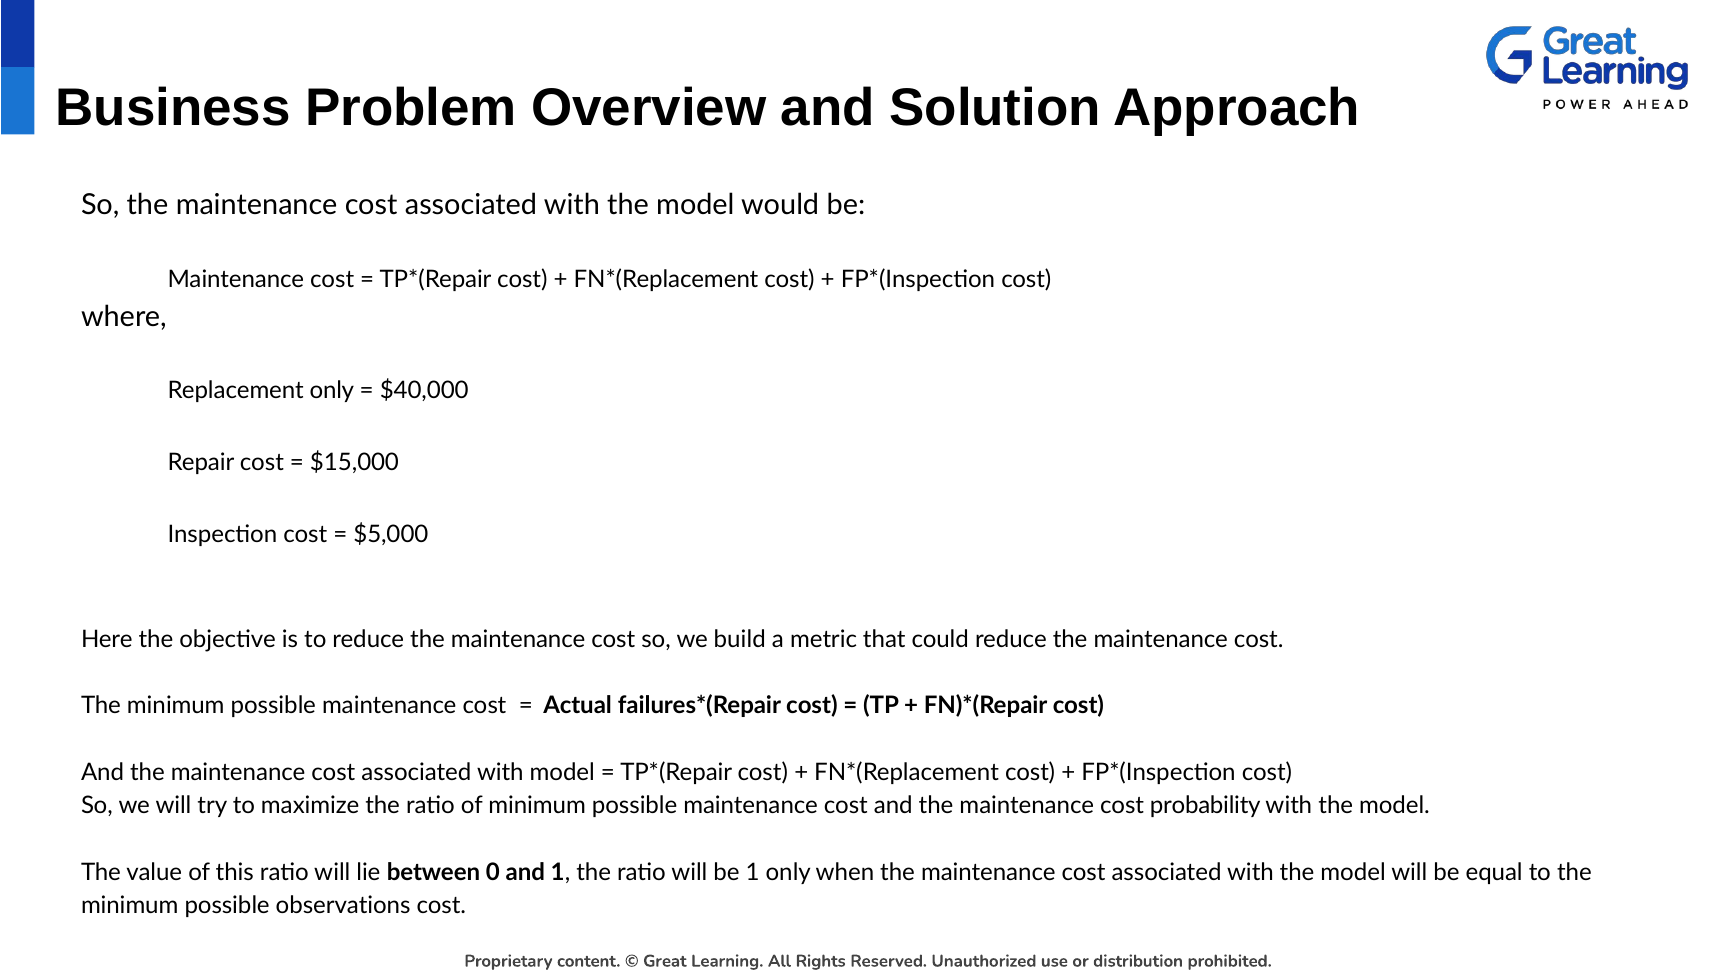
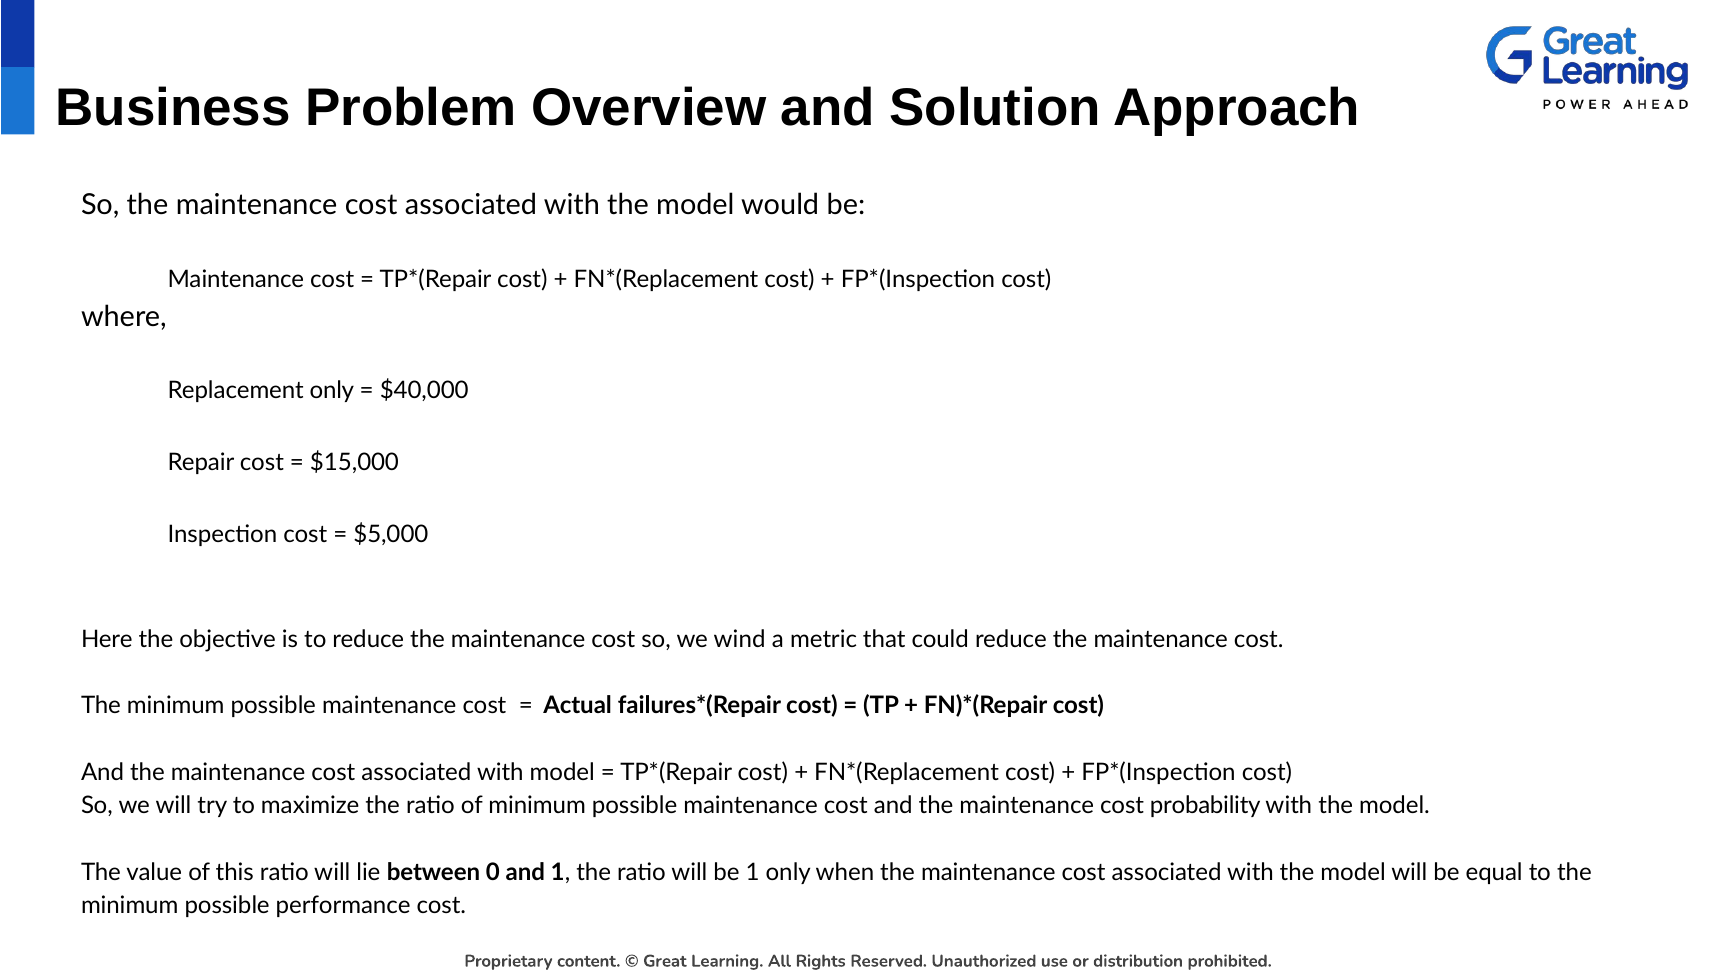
build: build -> wind
observations: observations -> performance
